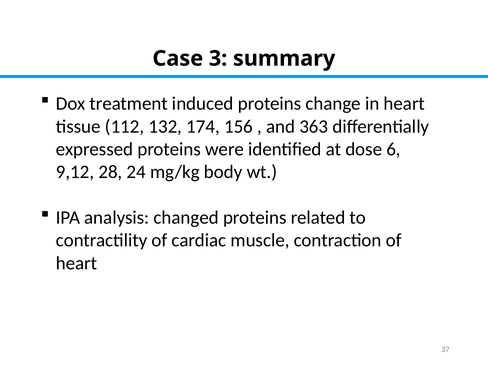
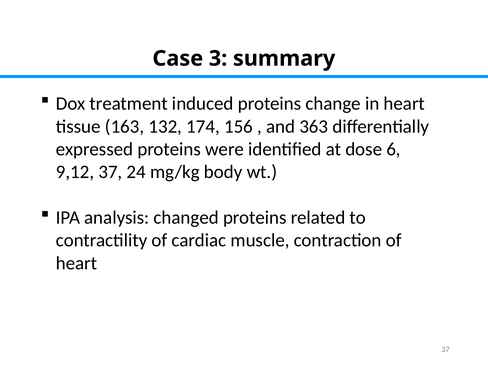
112: 112 -> 163
9,12 28: 28 -> 37
